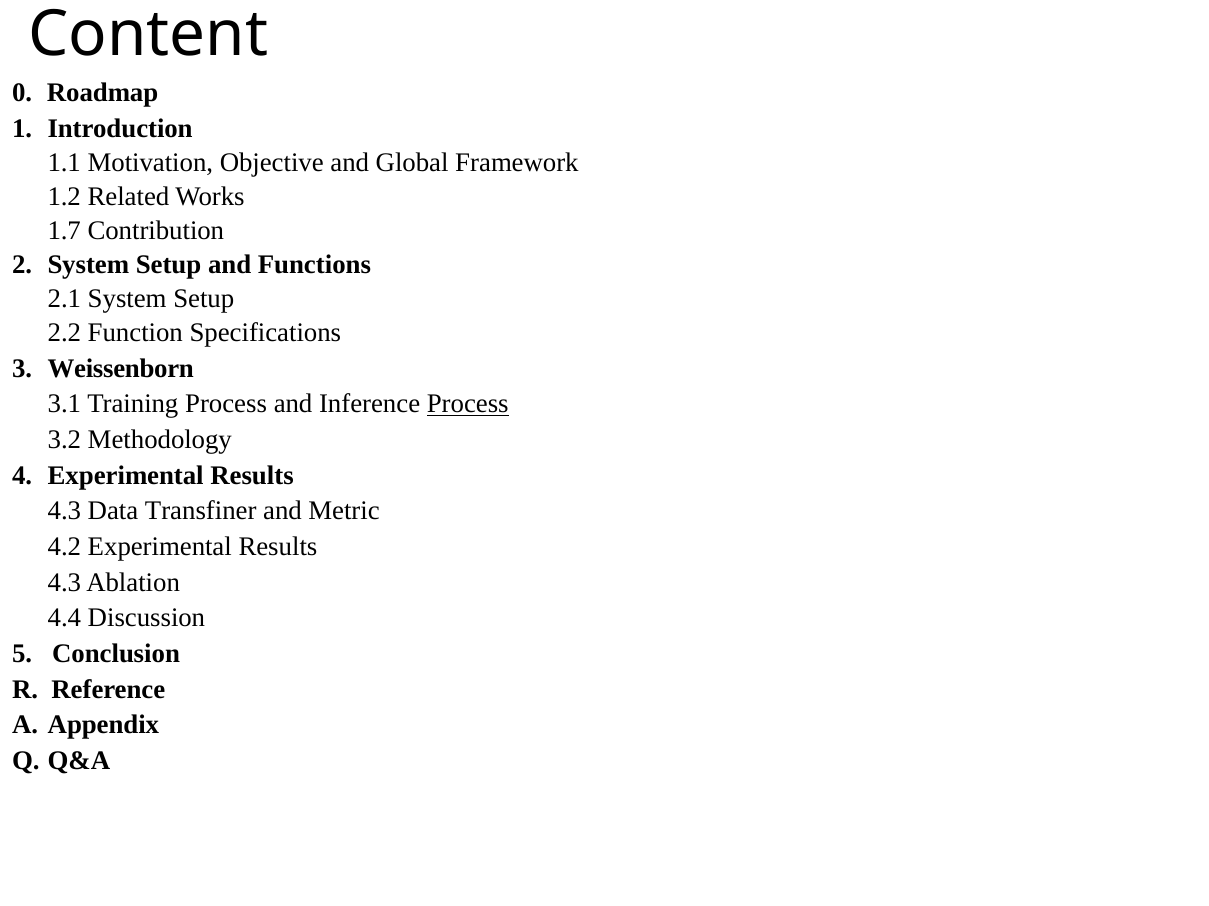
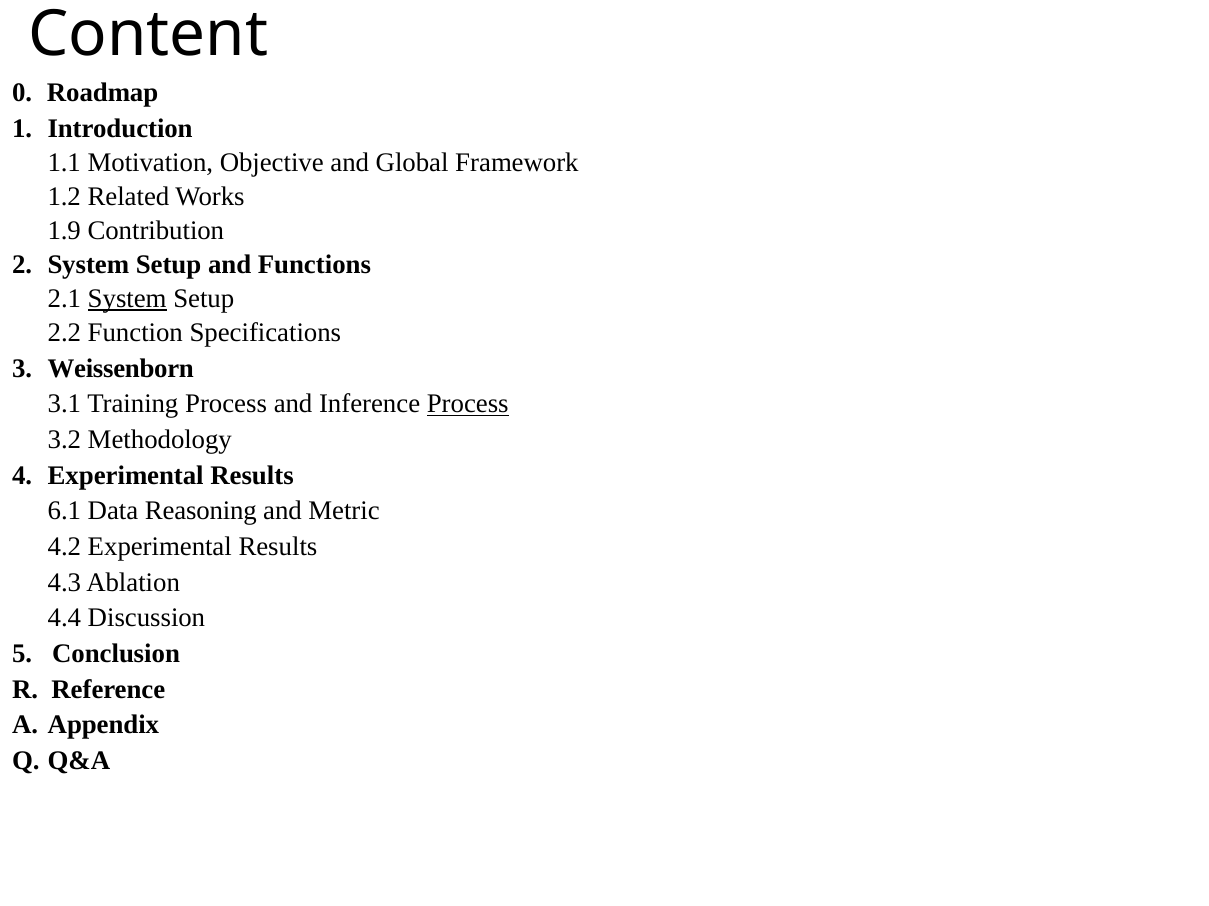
1.7: 1.7 -> 1.9
System at (127, 299) underline: none -> present
4.3 at (64, 511): 4.3 -> 6.1
Transfiner: Transfiner -> Reasoning
